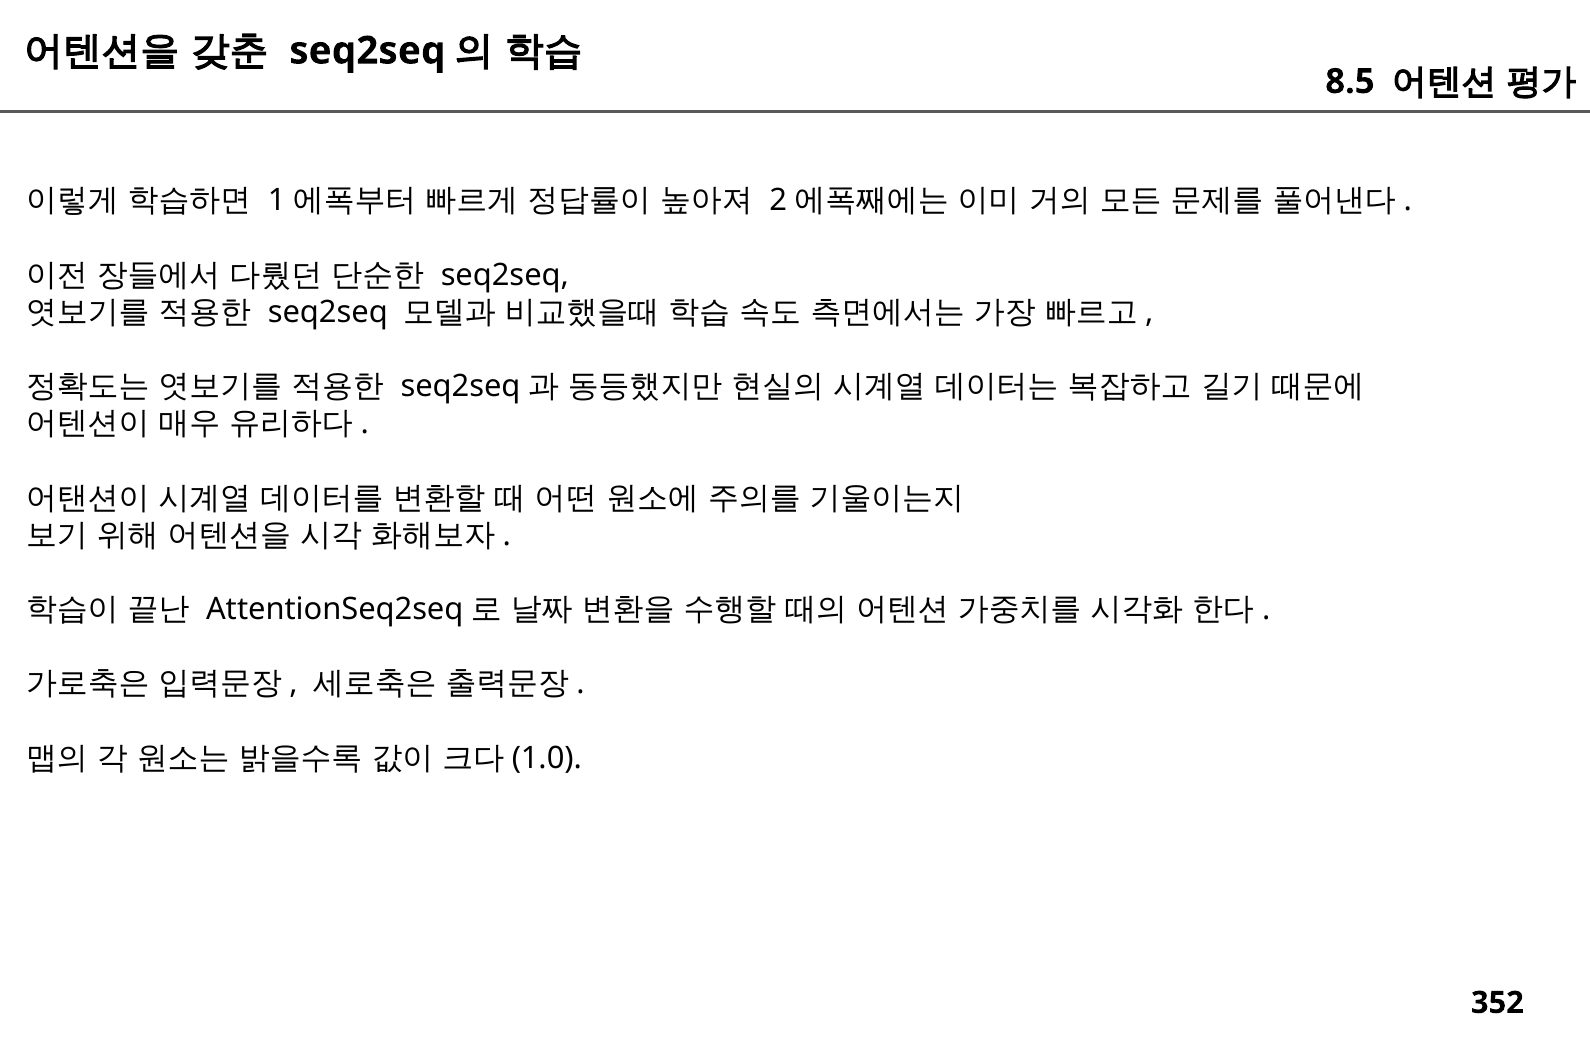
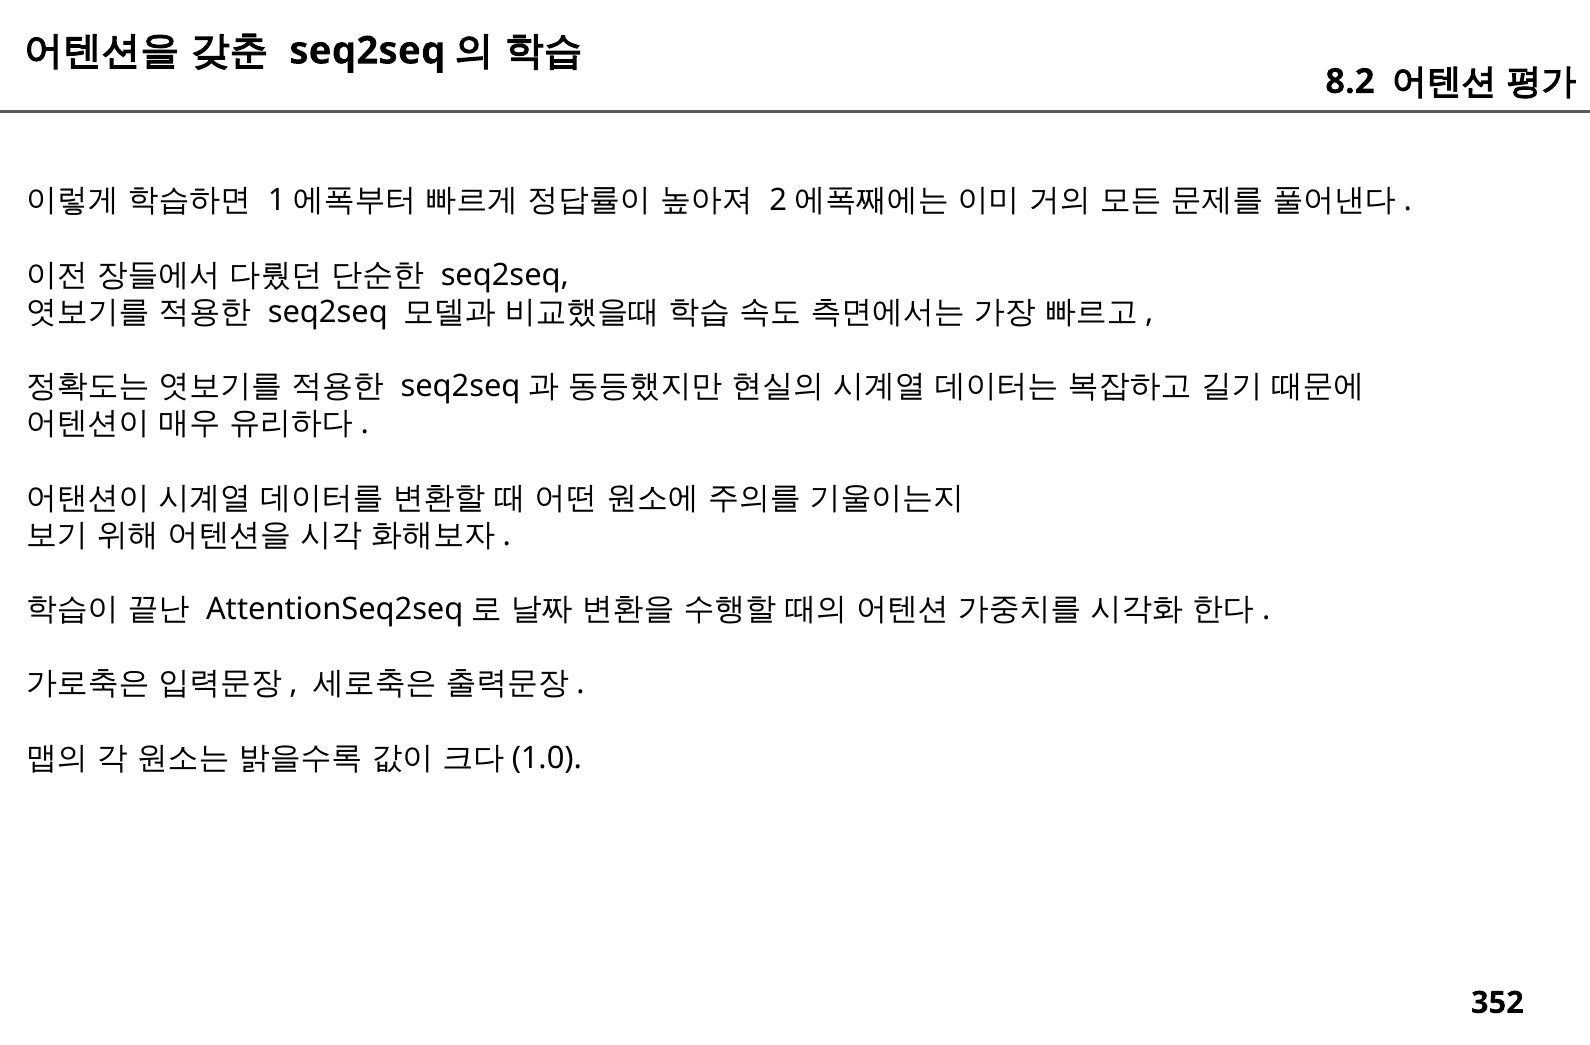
8.5: 8.5 -> 8.2
